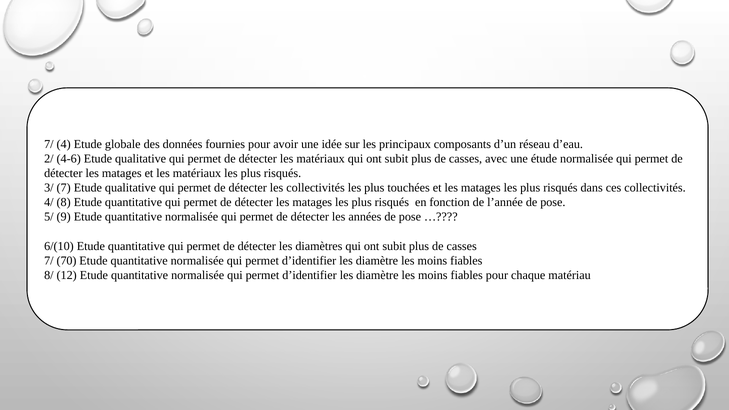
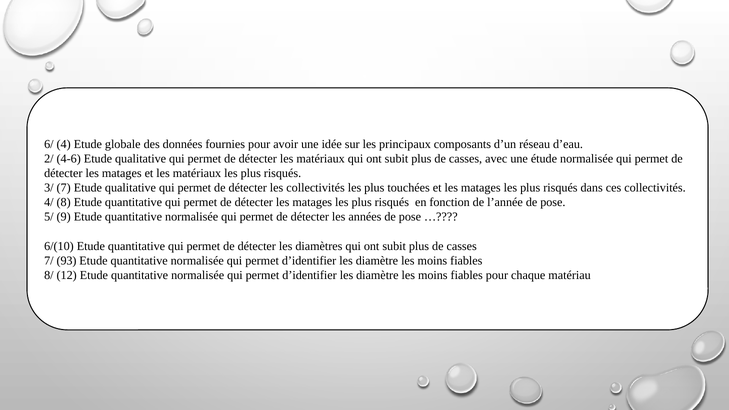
7/ at (49, 144): 7/ -> 6/
70: 70 -> 93
